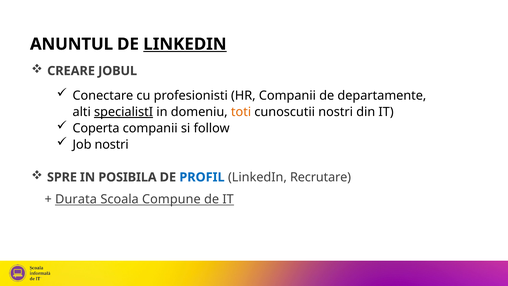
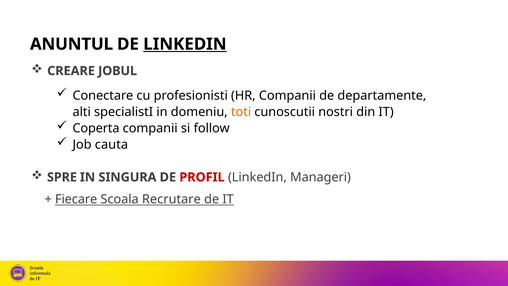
specialistI underline: present -> none
Job nostri: nostri -> cauta
POSIBILA: POSIBILA -> SINGURA
PROFIL colour: blue -> red
Recrutare: Recrutare -> Manageri
Durata: Durata -> Fiecare
Compune: Compune -> Recrutare
